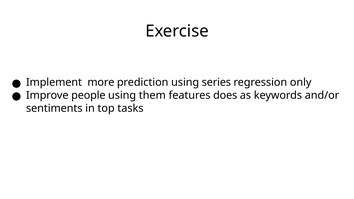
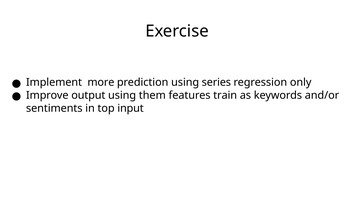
people: people -> output
does: does -> train
tasks: tasks -> input
